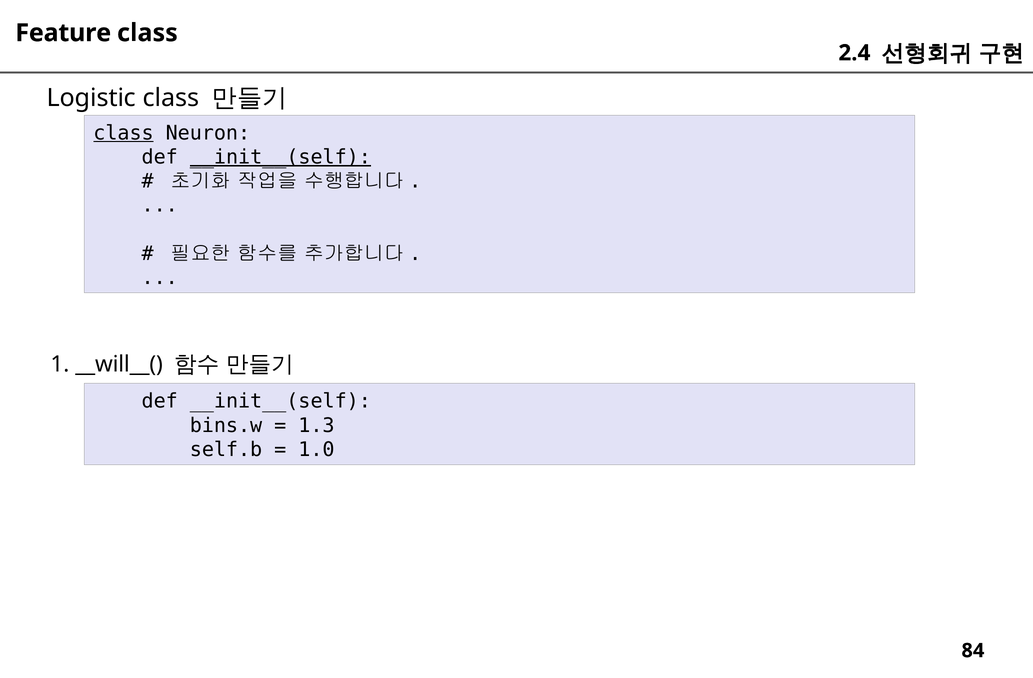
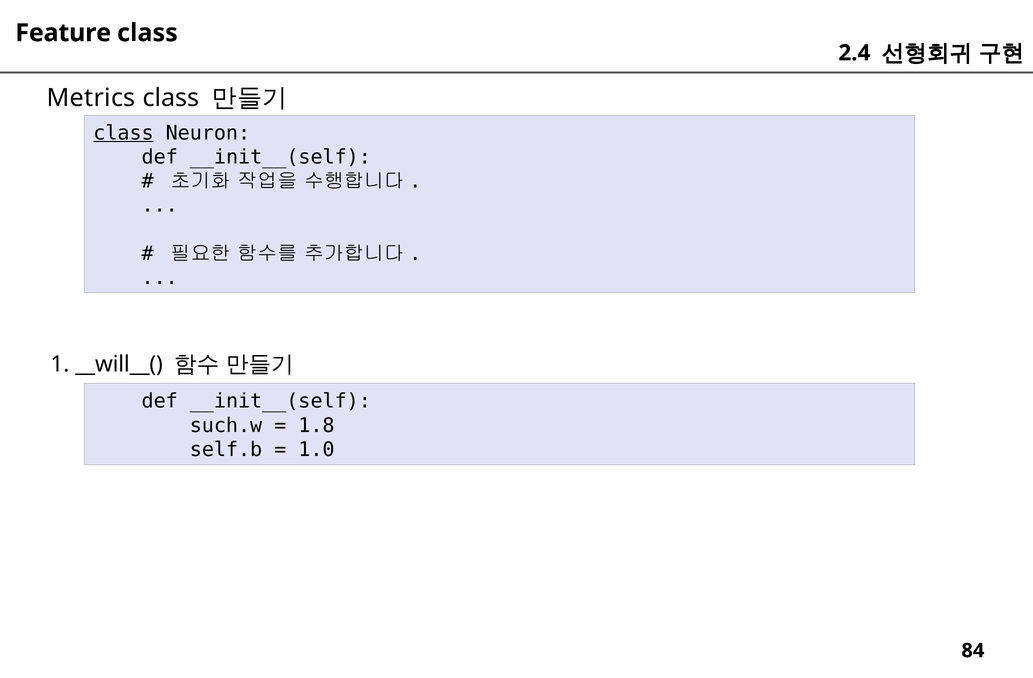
Logistic: Logistic -> Metrics
__init__(self at (280, 157) underline: present -> none
bins.w: bins.w -> such.w
1.3: 1.3 -> 1.8
